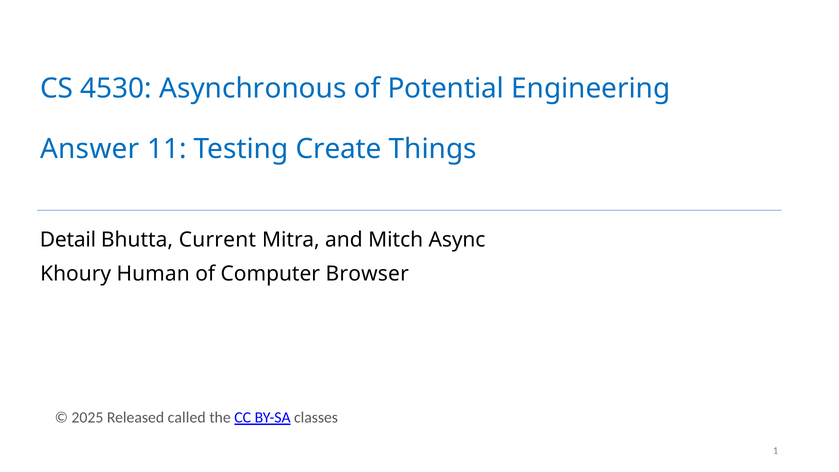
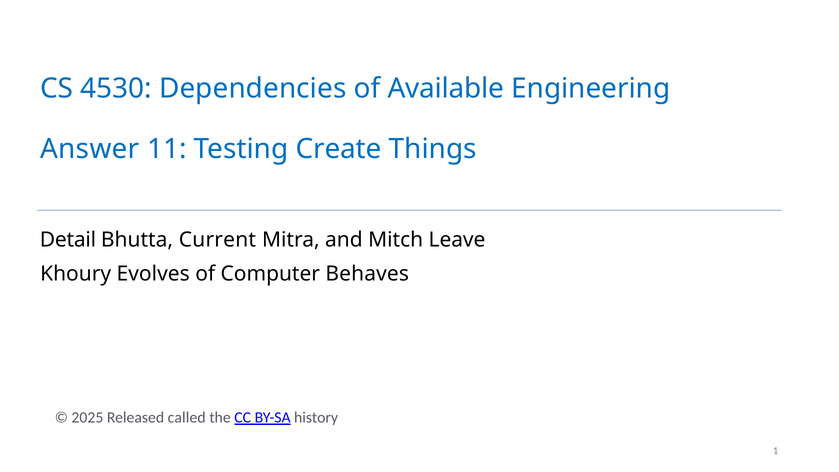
Asynchronous: Asynchronous -> Dependencies
Potential: Potential -> Available
Async: Async -> Leave
Human: Human -> Evolves
Browser: Browser -> Behaves
classes: classes -> history
